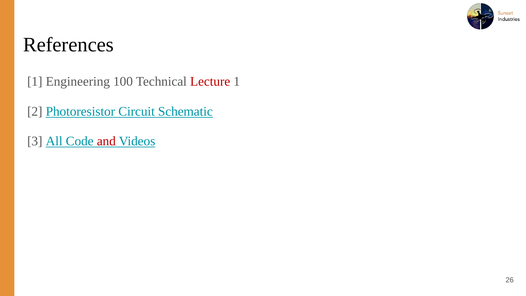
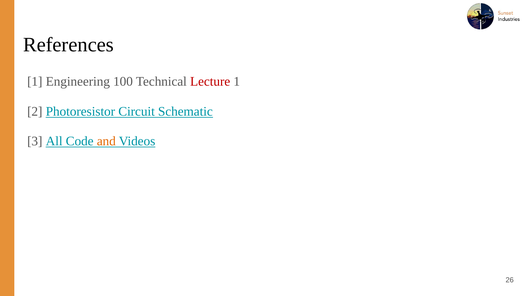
and colour: red -> orange
